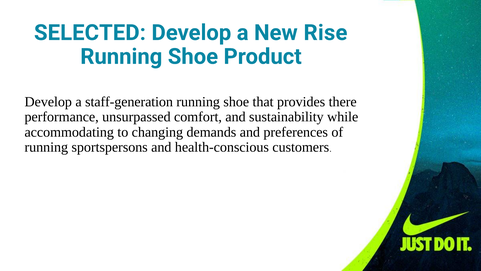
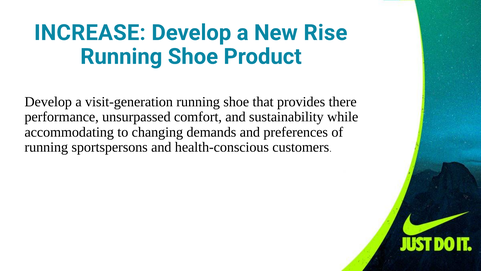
SELECTED: SELECTED -> INCREASE
staff-generation: staff-generation -> visit-generation
